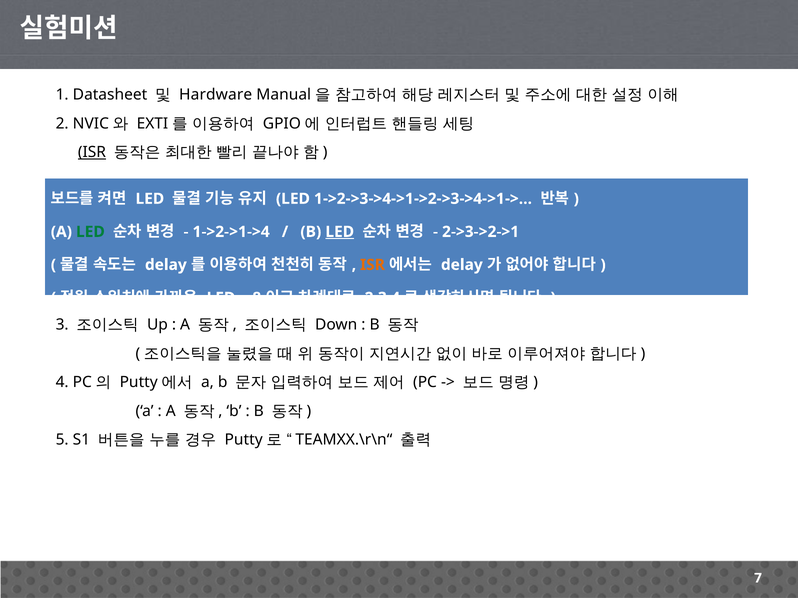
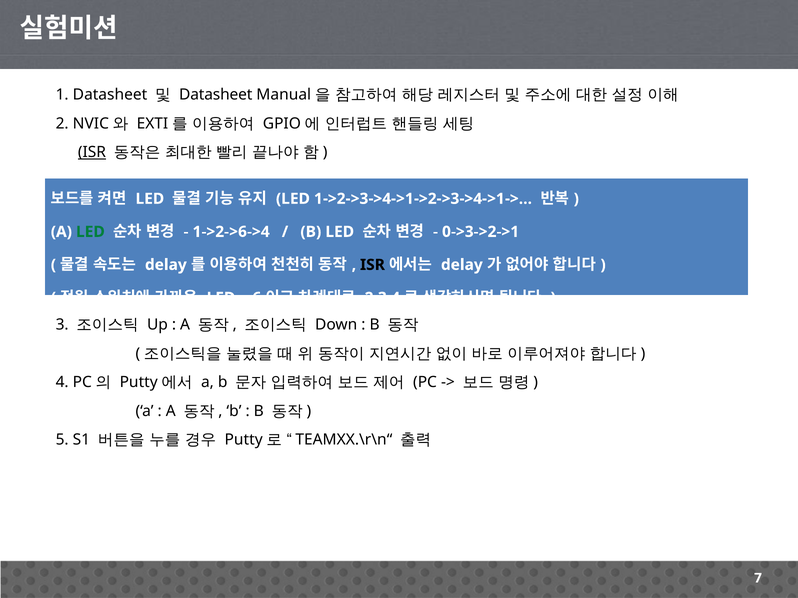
Hardware at (216, 95): Hardware -> Datasheet
1->2->1->4: 1->2->1->4 -> 1->2->6->4
LED at (340, 232) underline: present -> none
2->3->2->1: 2->3->2->1 -> 0->3->2->1
ISR at (372, 265) colour: orange -> black
8: 8 -> 6
